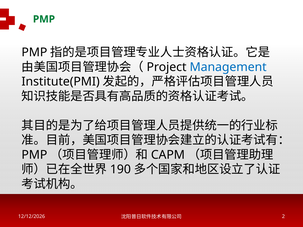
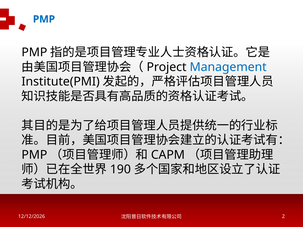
PMP at (44, 19) colour: green -> blue
